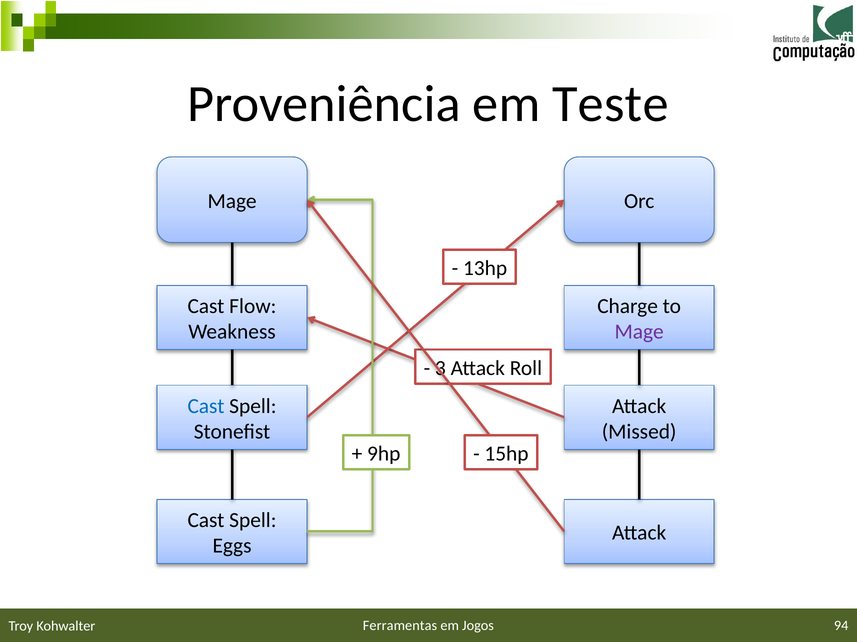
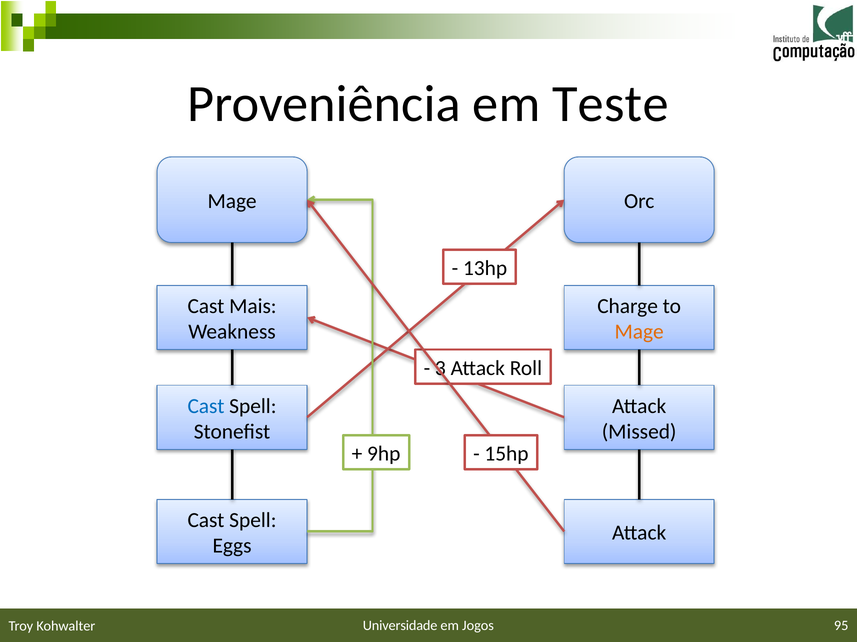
Flow: Flow -> Mais
Mage at (639, 332) colour: purple -> orange
Ferramentas: Ferramentas -> Universidade
94: 94 -> 95
